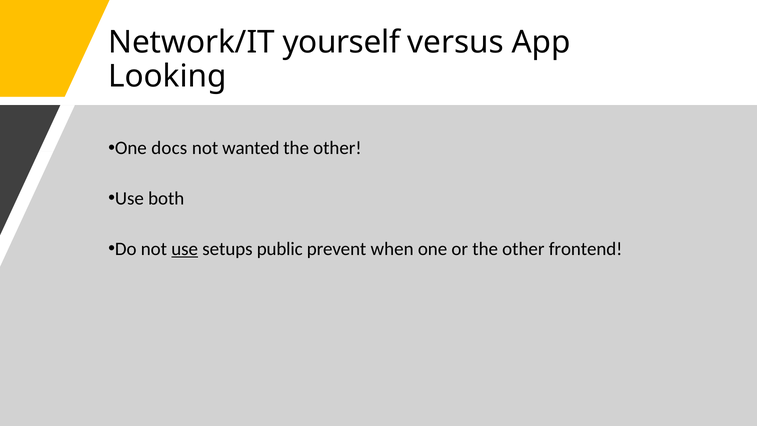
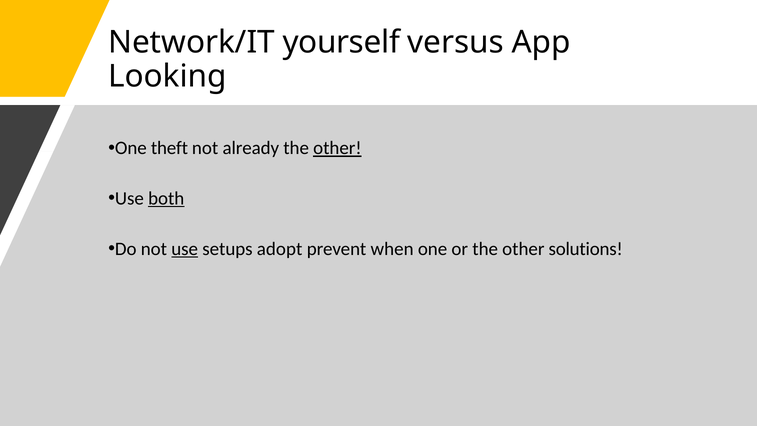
docs: docs -> theft
wanted: wanted -> already
other at (337, 148) underline: none -> present
both underline: none -> present
public: public -> adopt
frontend: frontend -> solutions
